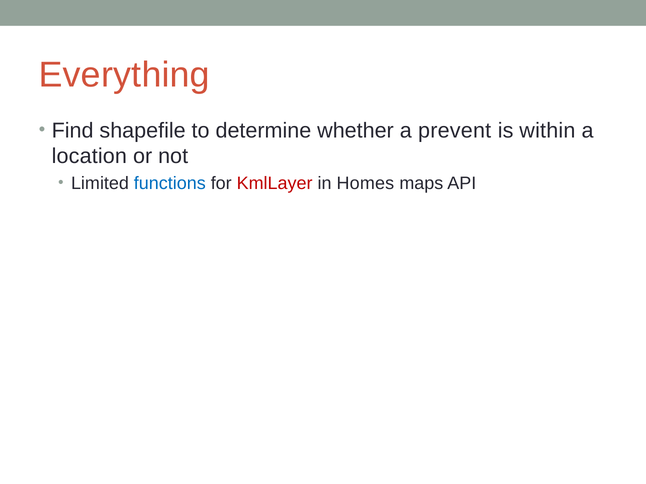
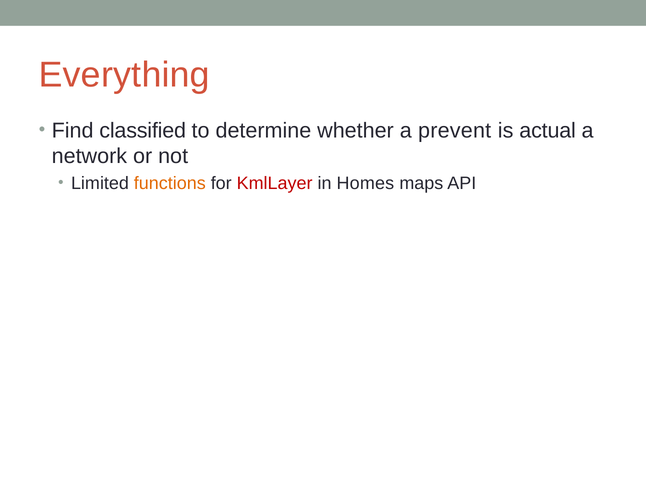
shapefile: shapefile -> classified
within: within -> actual
location: location -> network
functions colour: blue -> orange
